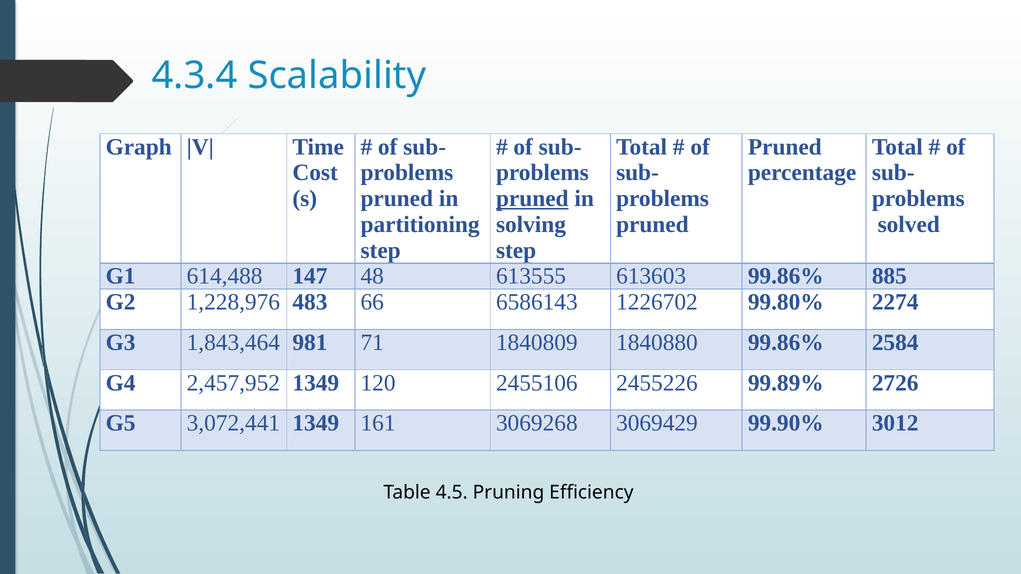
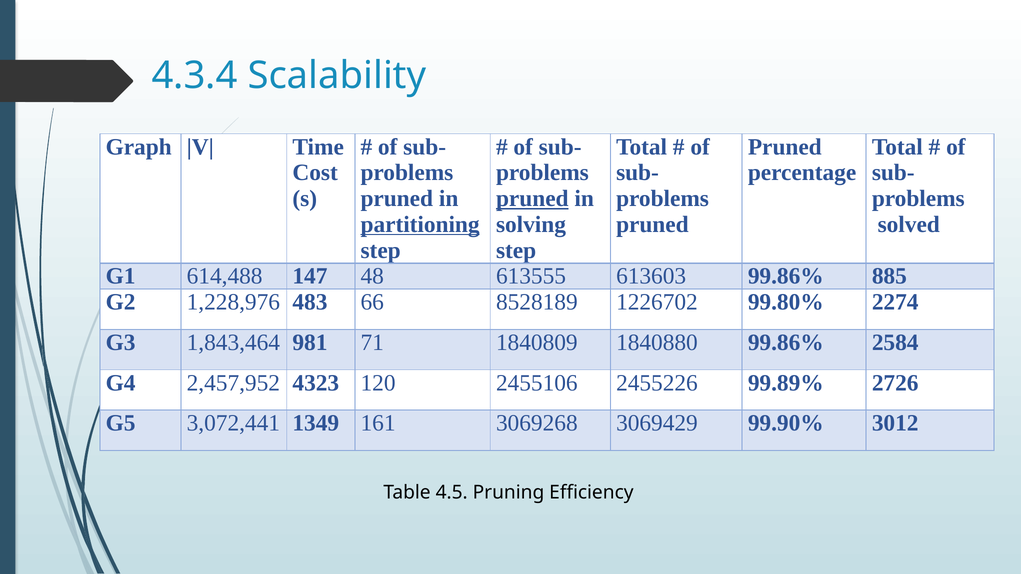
partitioning underline: none -> present
6586143: 6586143 -> 8528189
2,457,952 1349: 1349 -> 4323
